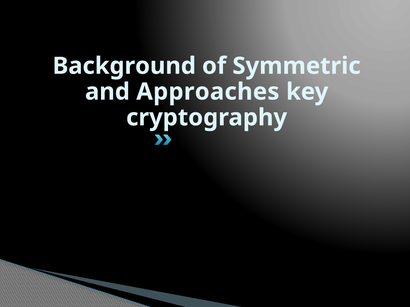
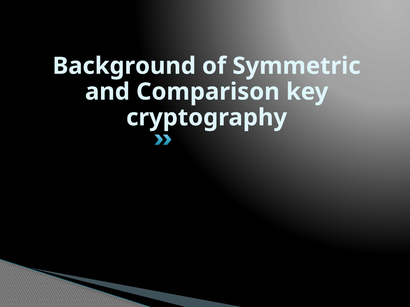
Approaches: Approaches -> Comparison
